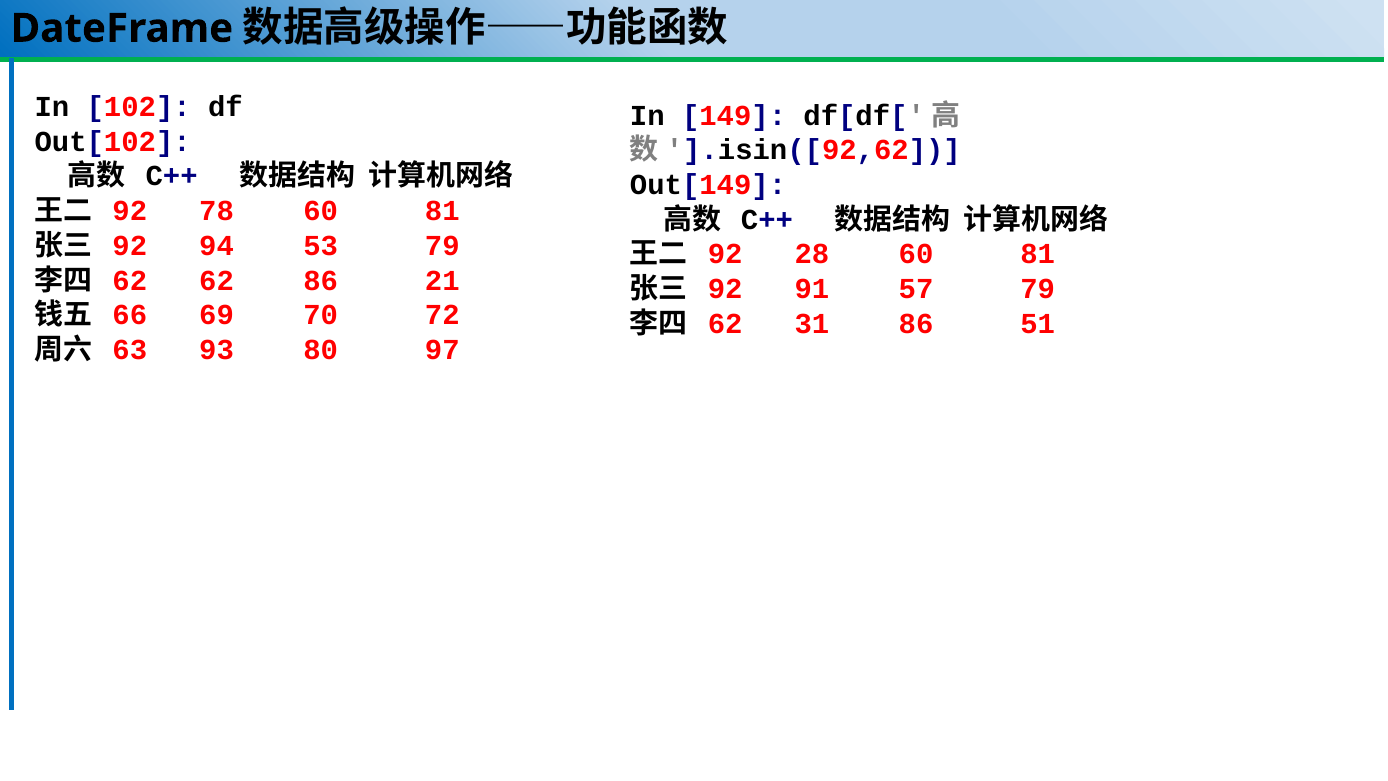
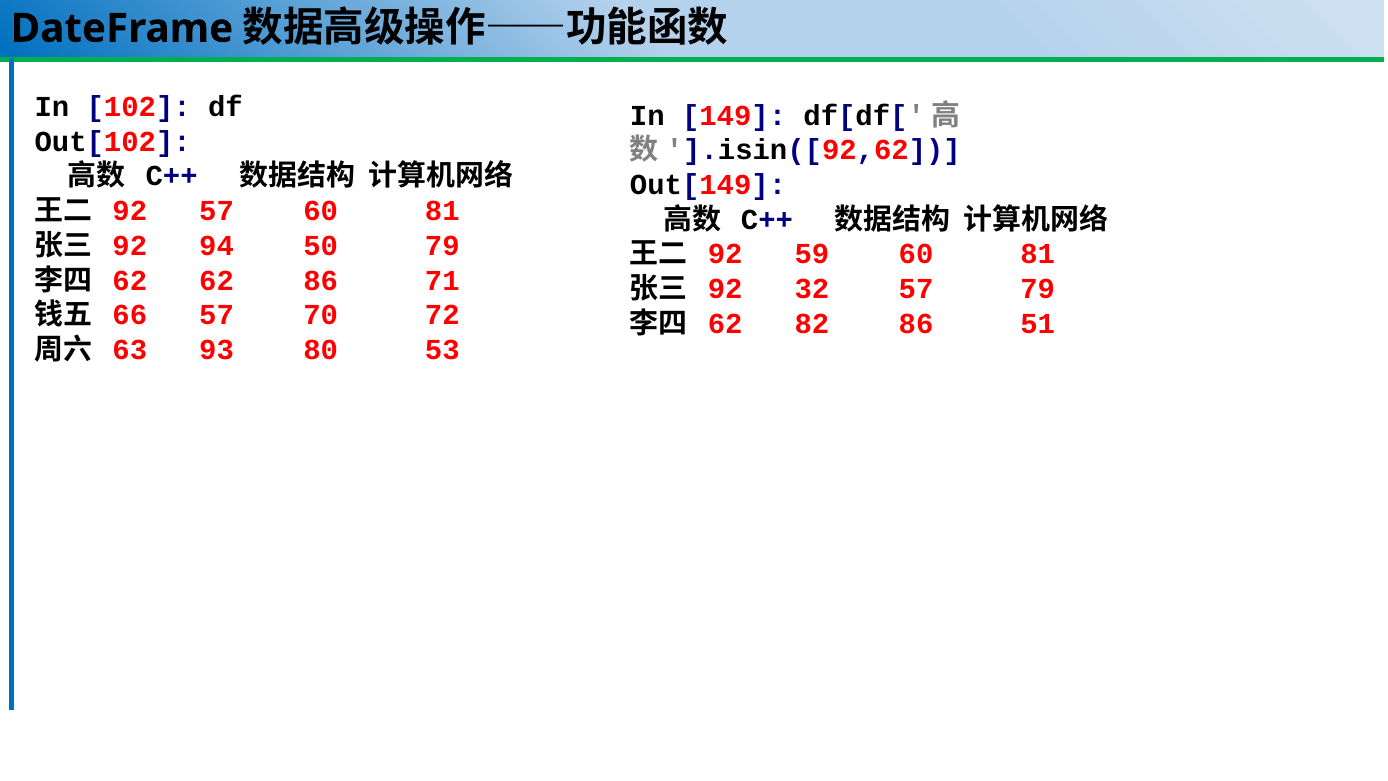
92 78: 78 -> 57
53: 53 -> 50
28: 28 -> 59
21: 21 -> 71
91: 91 -> 32
66 69: 69 -> 57
31: 31 -> 82
97: 97 -> 53
